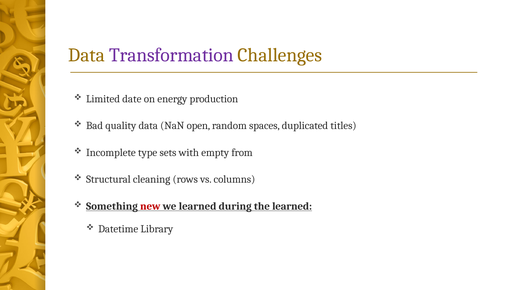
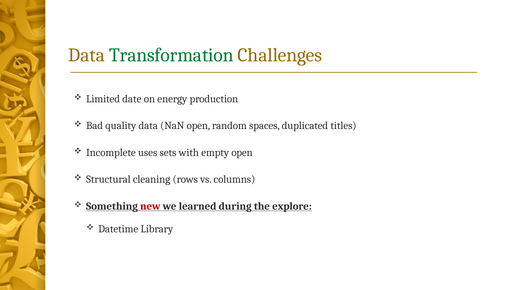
Transformation colour: purple -> green
type: type -> uses
empty from: from -> open
the learned: learned -> explore
